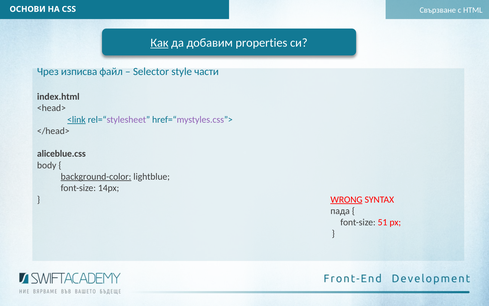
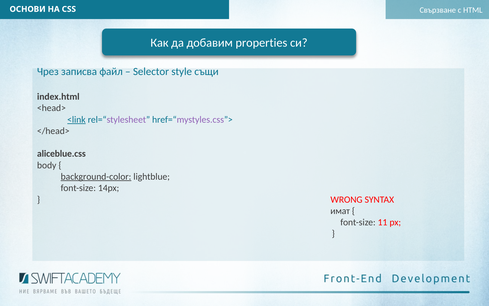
Как underline: present -> none
изписва: изписва -> записва
части: части -> същи
WRONG underline: present -> none
пада: пада -> имат
51: 51 -> 11
